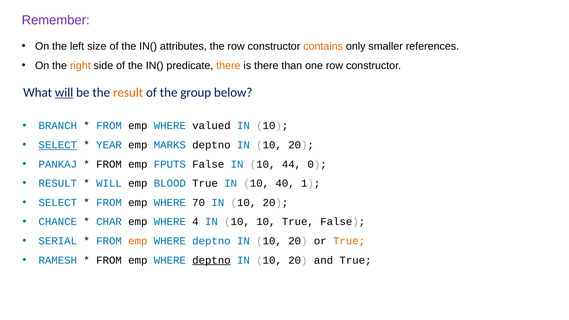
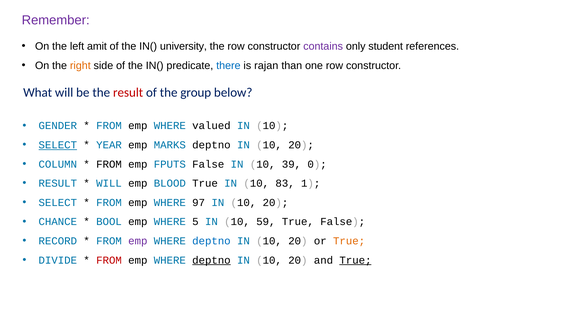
size: size -> amit
attributes: attributes -> university
contains colour: orange -> purple
smaller: smaller -> student
there at (228, 66) colour: orange -> blue
is there: there -> rajan
will at (64, 93) underline: present -> none
result at (128, 93) colour: orange -> red
BRANCH: BRANCH -> GENDER
PANKAJ: PANKAJ -> COLUMN
44: 44 -> 39
40: 40 -> 83
70: 70 -> 97
CHAR: CHAR -> BOOL
4: 4 -> 5
10 10: 10 -> 59
SERIAL: SERIAL -> RECORD
emp at (138, 241) colour: orange -> purple
RAMESH: RAMESH -> DIVIDE
FROM at (109, 260) colour: black -> red
True at (355, 260) underline: none -> present
